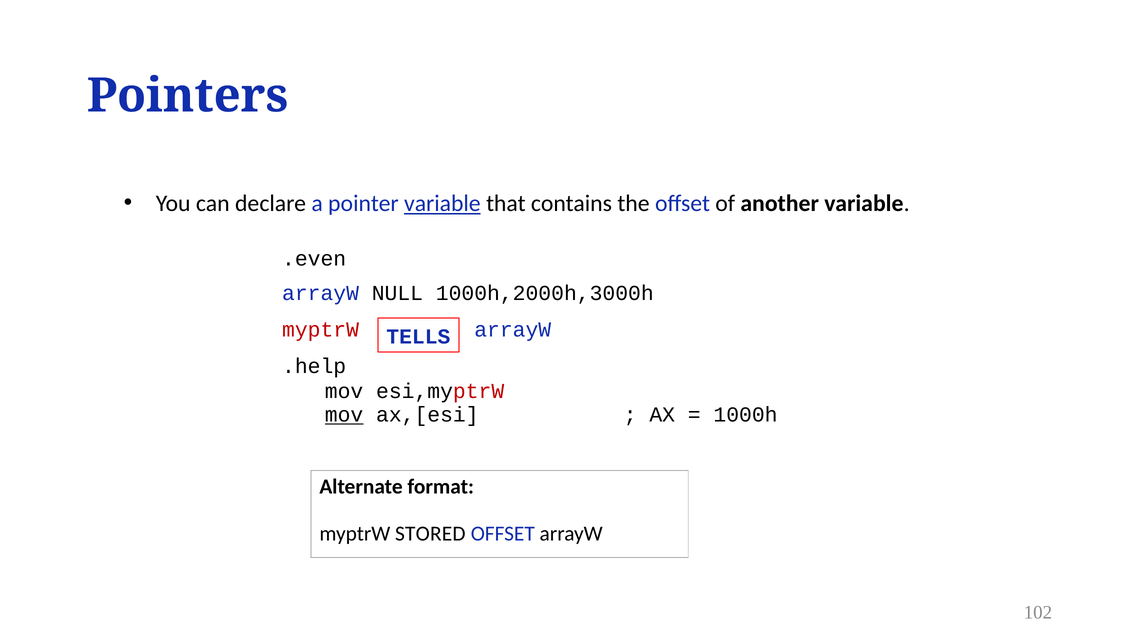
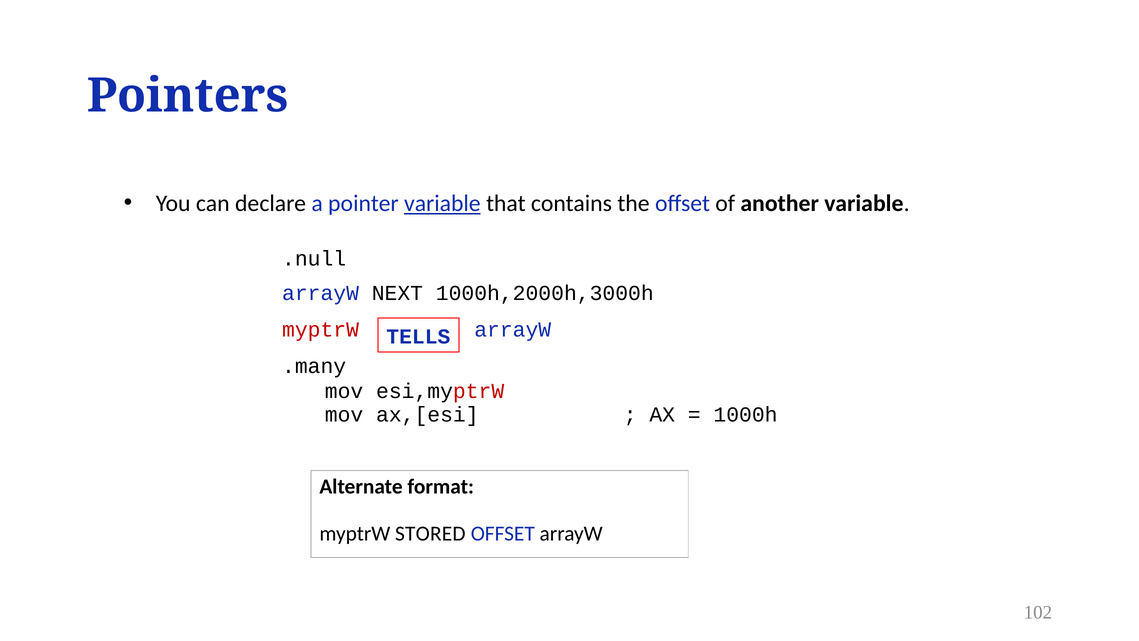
.even: .even -> .null
NULL: NULL -> NEXT
.help: .help -> .many
mov at (344, 415) underline: present -> none
